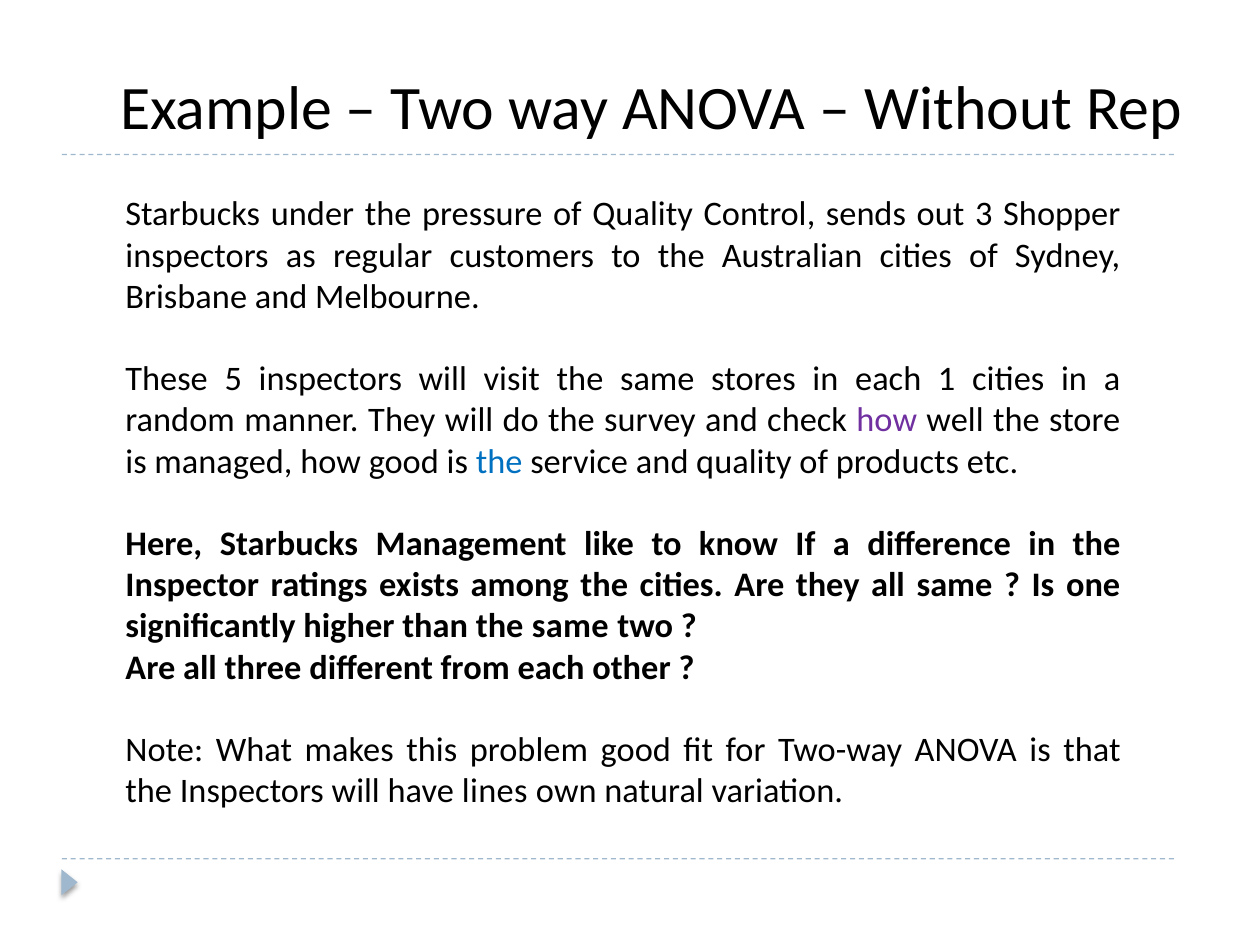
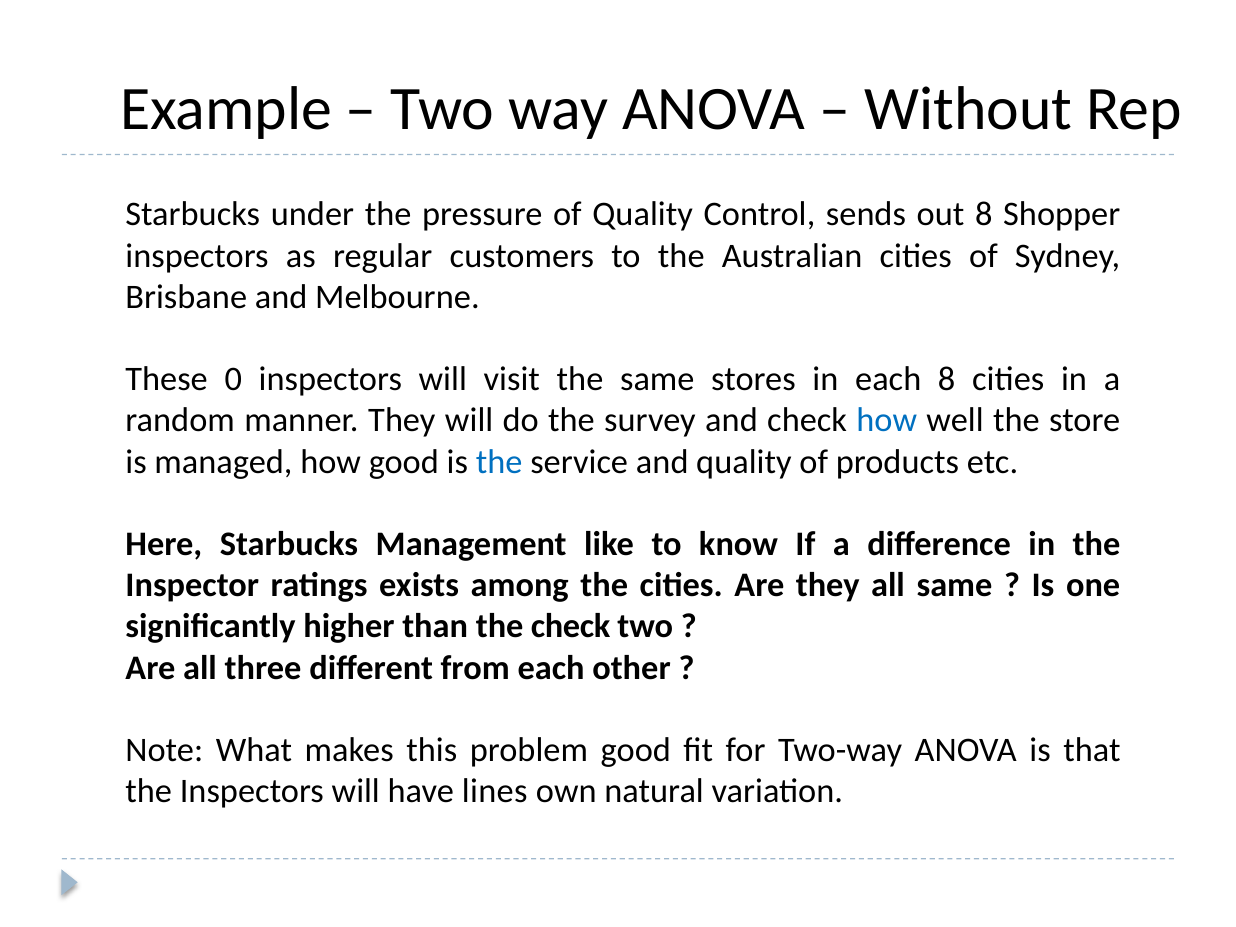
out 3: 3 -> 8
5: 5 -> 0
each 1: 1 -> 8
how at (887, 421) colour: purple -> blue
than the same: same -> check
